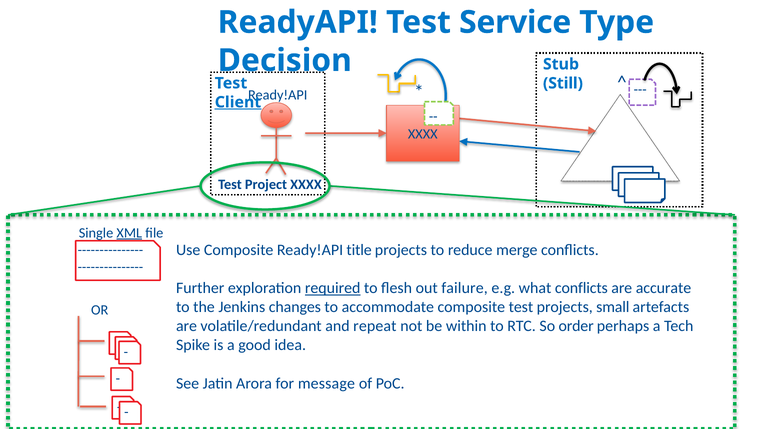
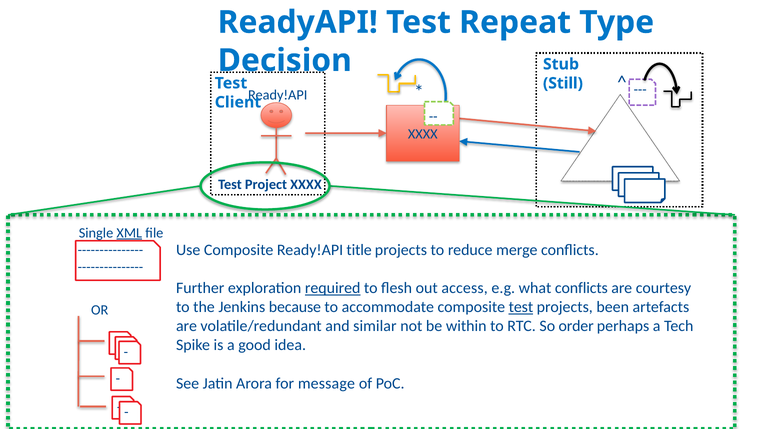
Service: Service -> Repeat
Client underline: present -> none
failure: failure -> access
accurate: accurate -> courtesy
changes: changes -> because
test at (521, 308) underline: none -> present
small: small -> been
repeat: repeat -> similar
